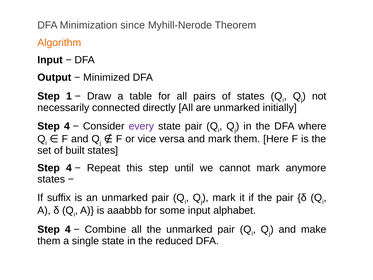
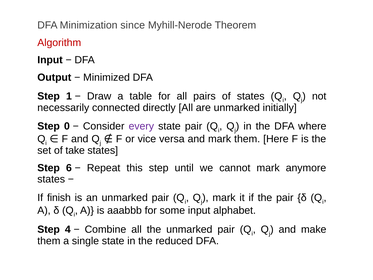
Algorithm colour: orange -> red
4 at (67, 126): 4 -> 0
built: built -> take
4 at (69, 168): 4 -> 6
suffix: suffix -> finish
